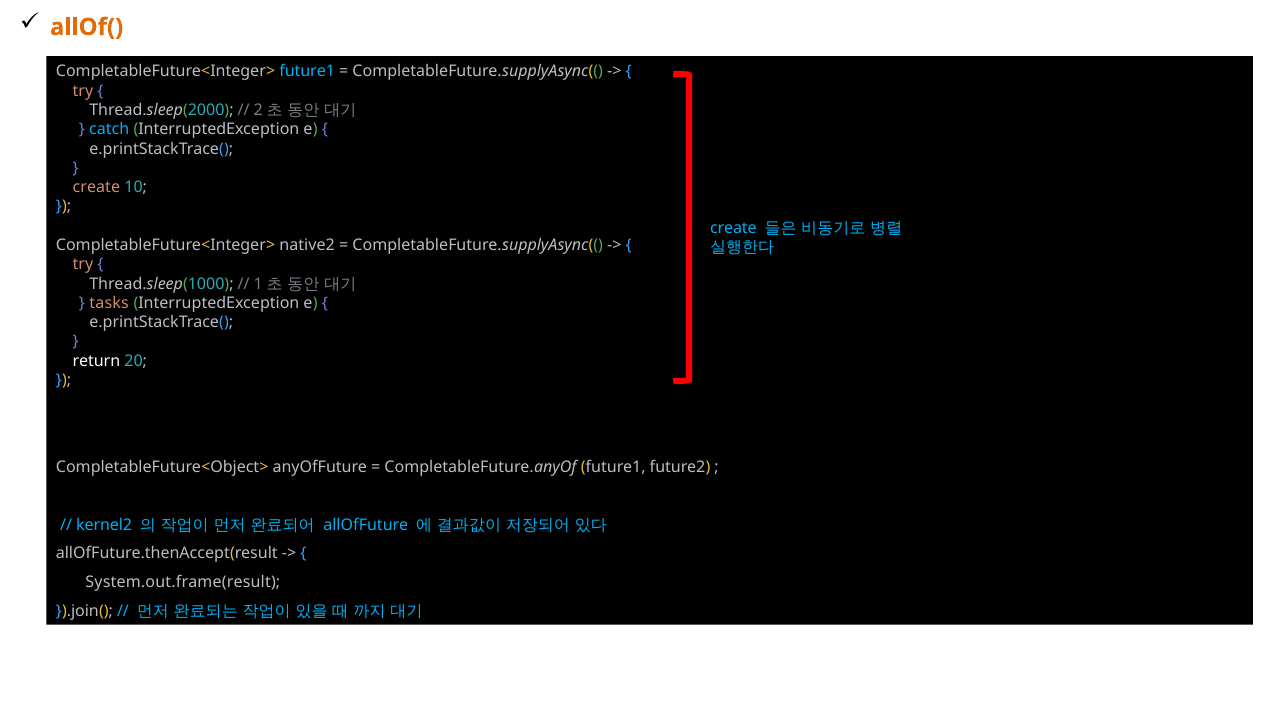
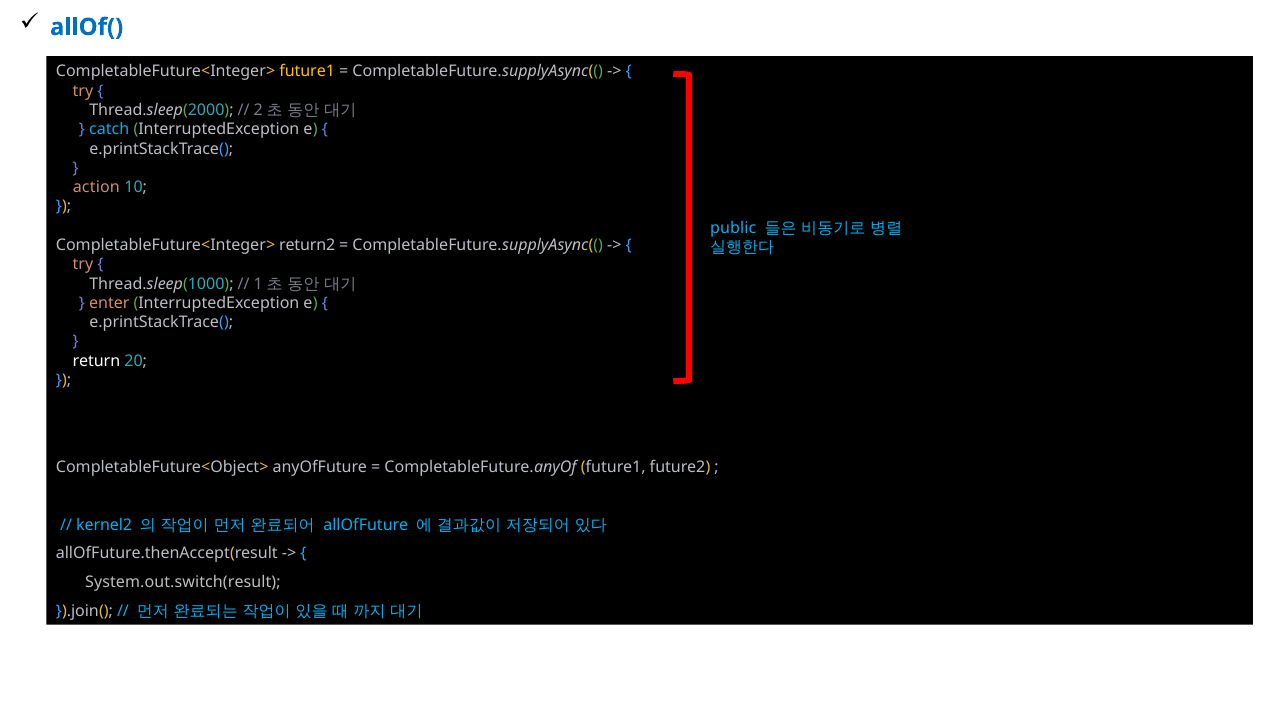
allOf( colour: orange -> blue
future1 at (307, 72) colour: light blue -> yellow
create at (96, 187): create -> action
create at (733, 228): create -> public
native2: native2 -> return2
tasks: tasks -> enter
System.out.frame(result: System.out.frame(result -> System.out.switch(result
